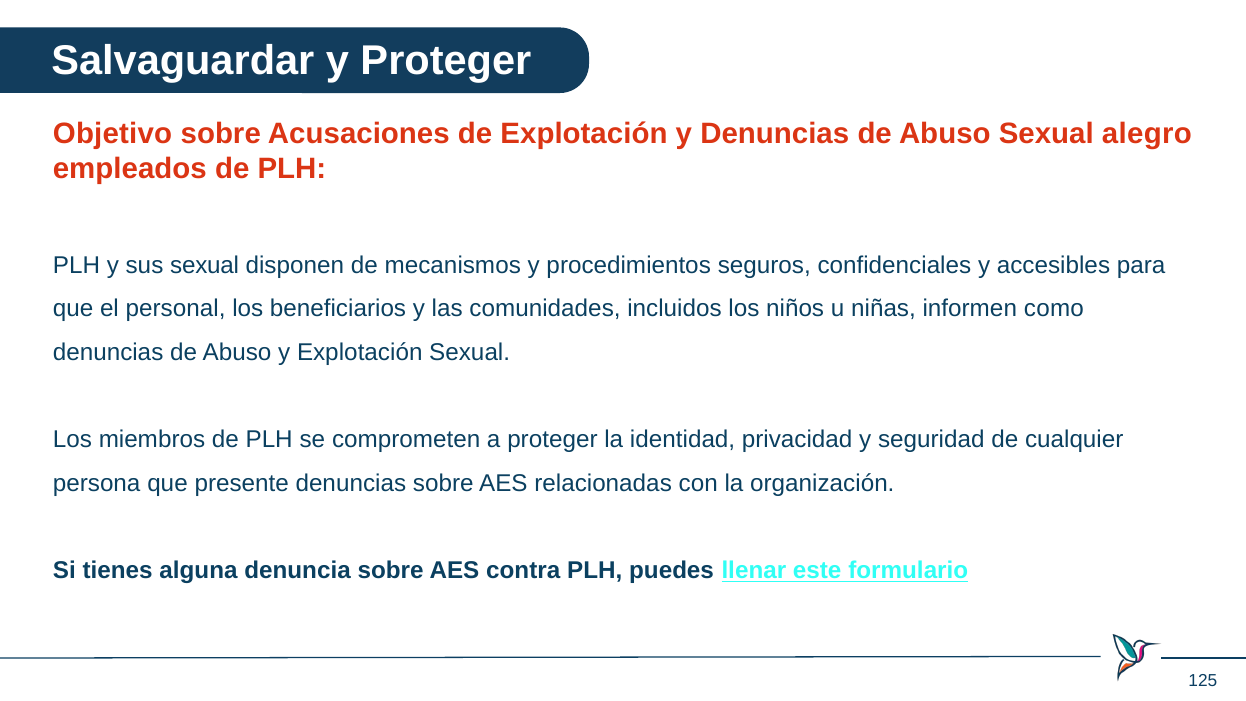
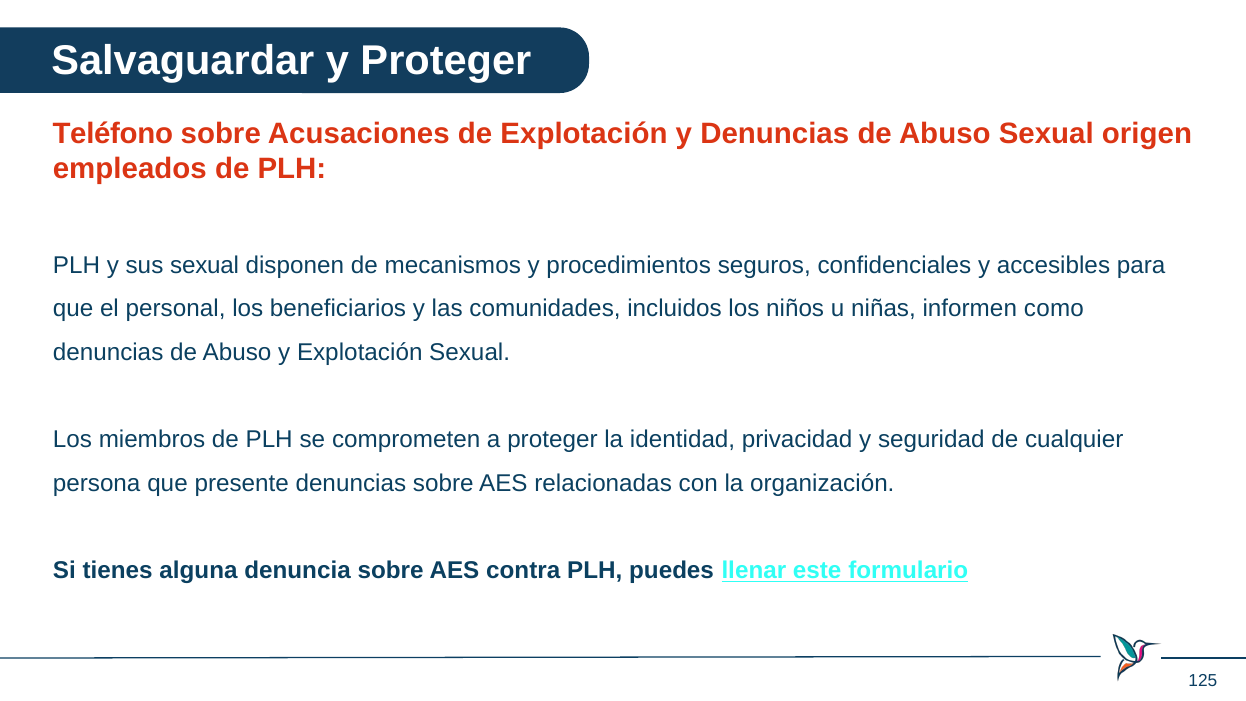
Objetivo: Objetivo -> Teléfono
alegro: alegro -> origen
